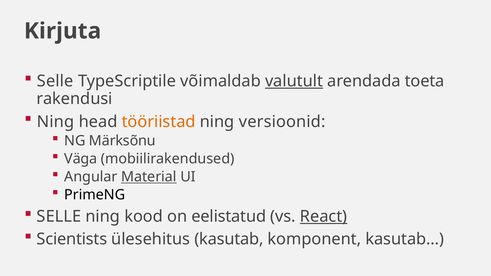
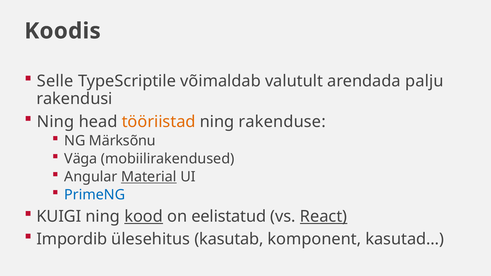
Kirjuta: Kirjuta -> Koodis
valutult underline: present -> none
toeta: toeta -> palju
versioonid: versioonid -> rakenduse
PrimeNG colour: black -> blue
SELLE at (59, 217): SELLE -> KUIGI
kood underline: none -> present
Scientists: Scientists -> Impordib
kasutab…: kasutab… -> kasutad…
